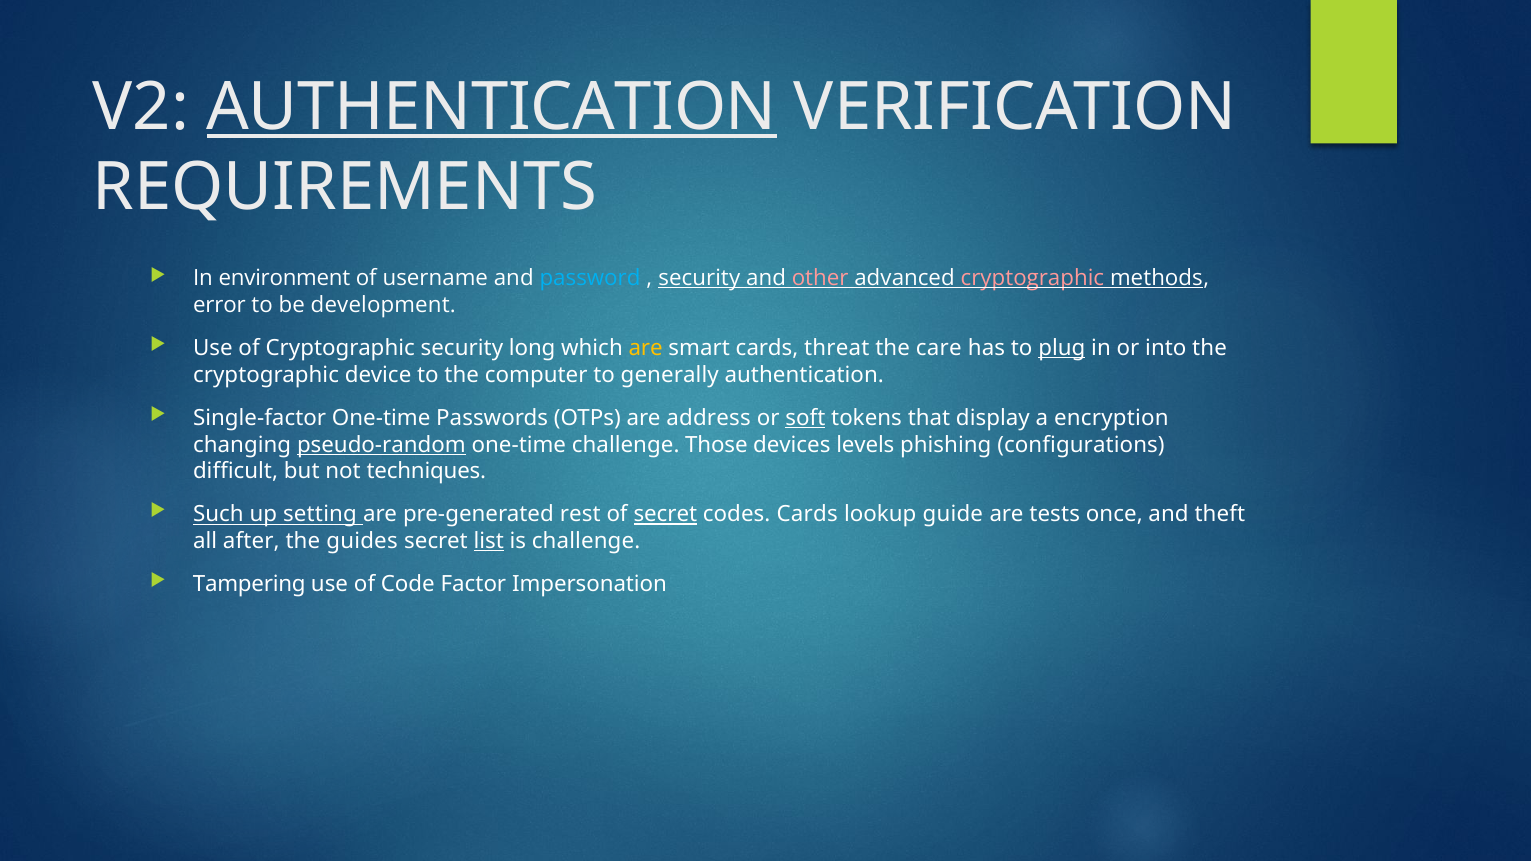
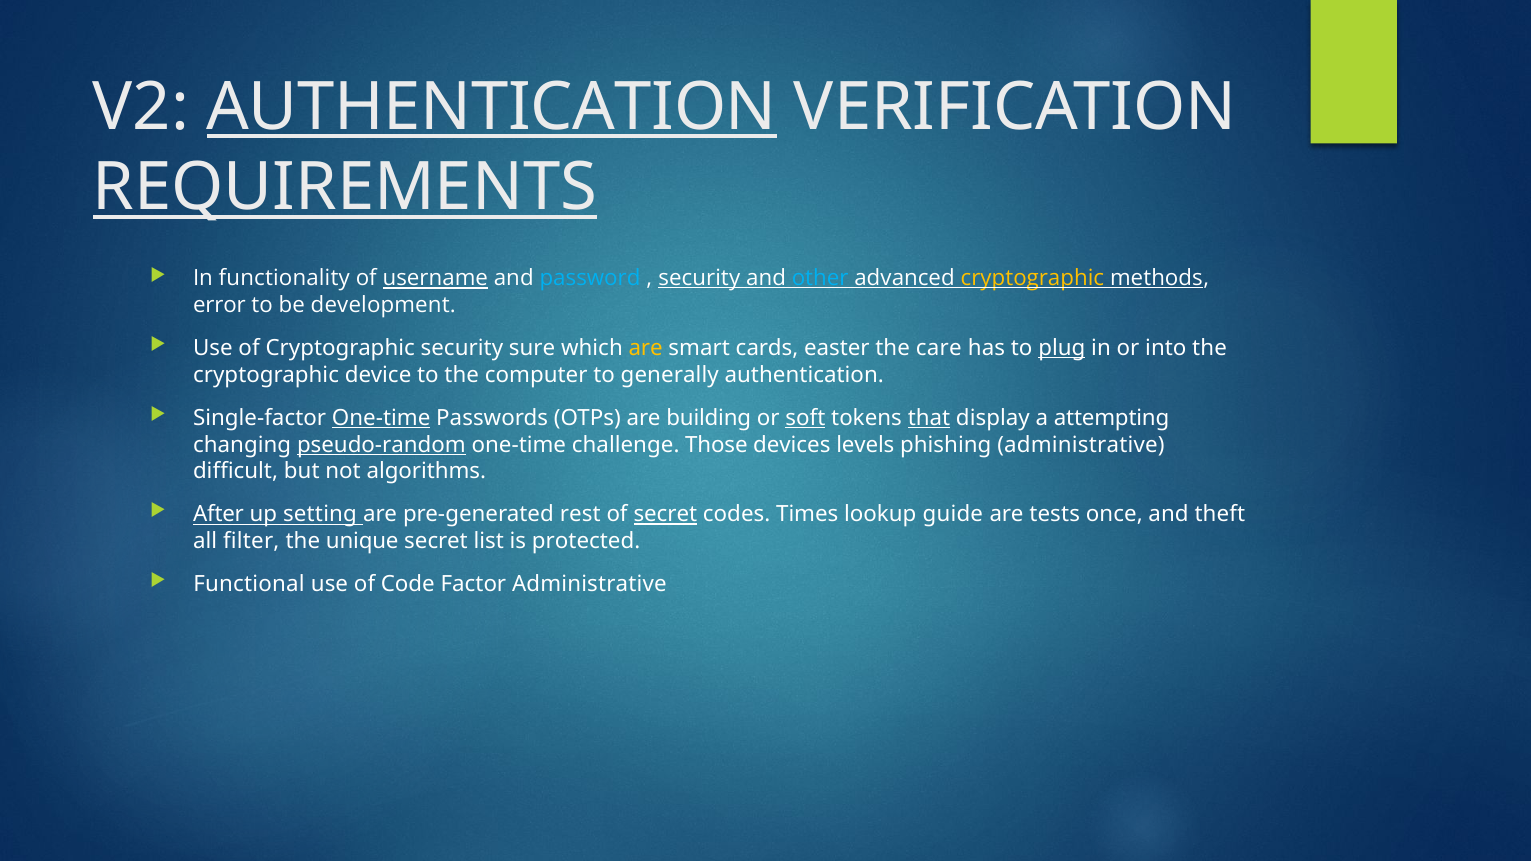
REQUIREMENTS underline: none -> present
environment: environment -> functionality
username underline: none -> present
other colour: pink -> light blue
cryptographic at (1032, 279) colour: pink -> yellow
long: long -> sure
threat: threat -> easter
One-time at (381, 418) underline: none -> present
address: address -> building
that underline: none -> present
encryption: encryption -> attempting
phishing configurations: configurations -> administrative
techniques: techniques -> algorithms
Such: Such -> After
codes Cards: Cards -> Times
after: after -> filter
guides: guides -> unique
list underline: present -> none
is challenge: challenge -> protected
Tampering: Tampering -> Functional
Factor Impersonation: Impersonation -> Administrative
